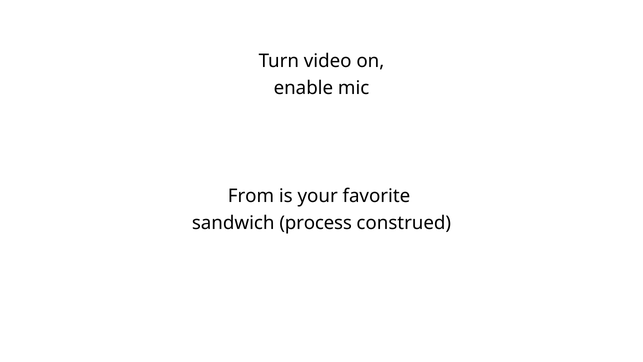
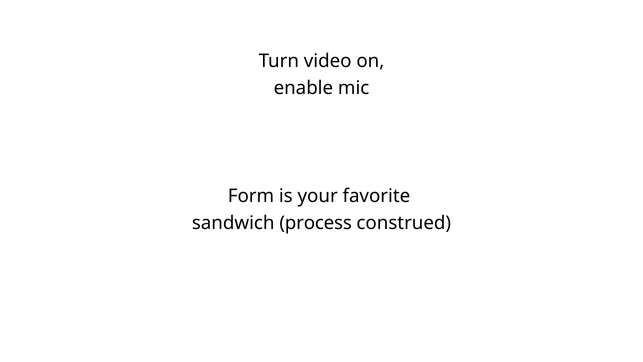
From: From -> Form
